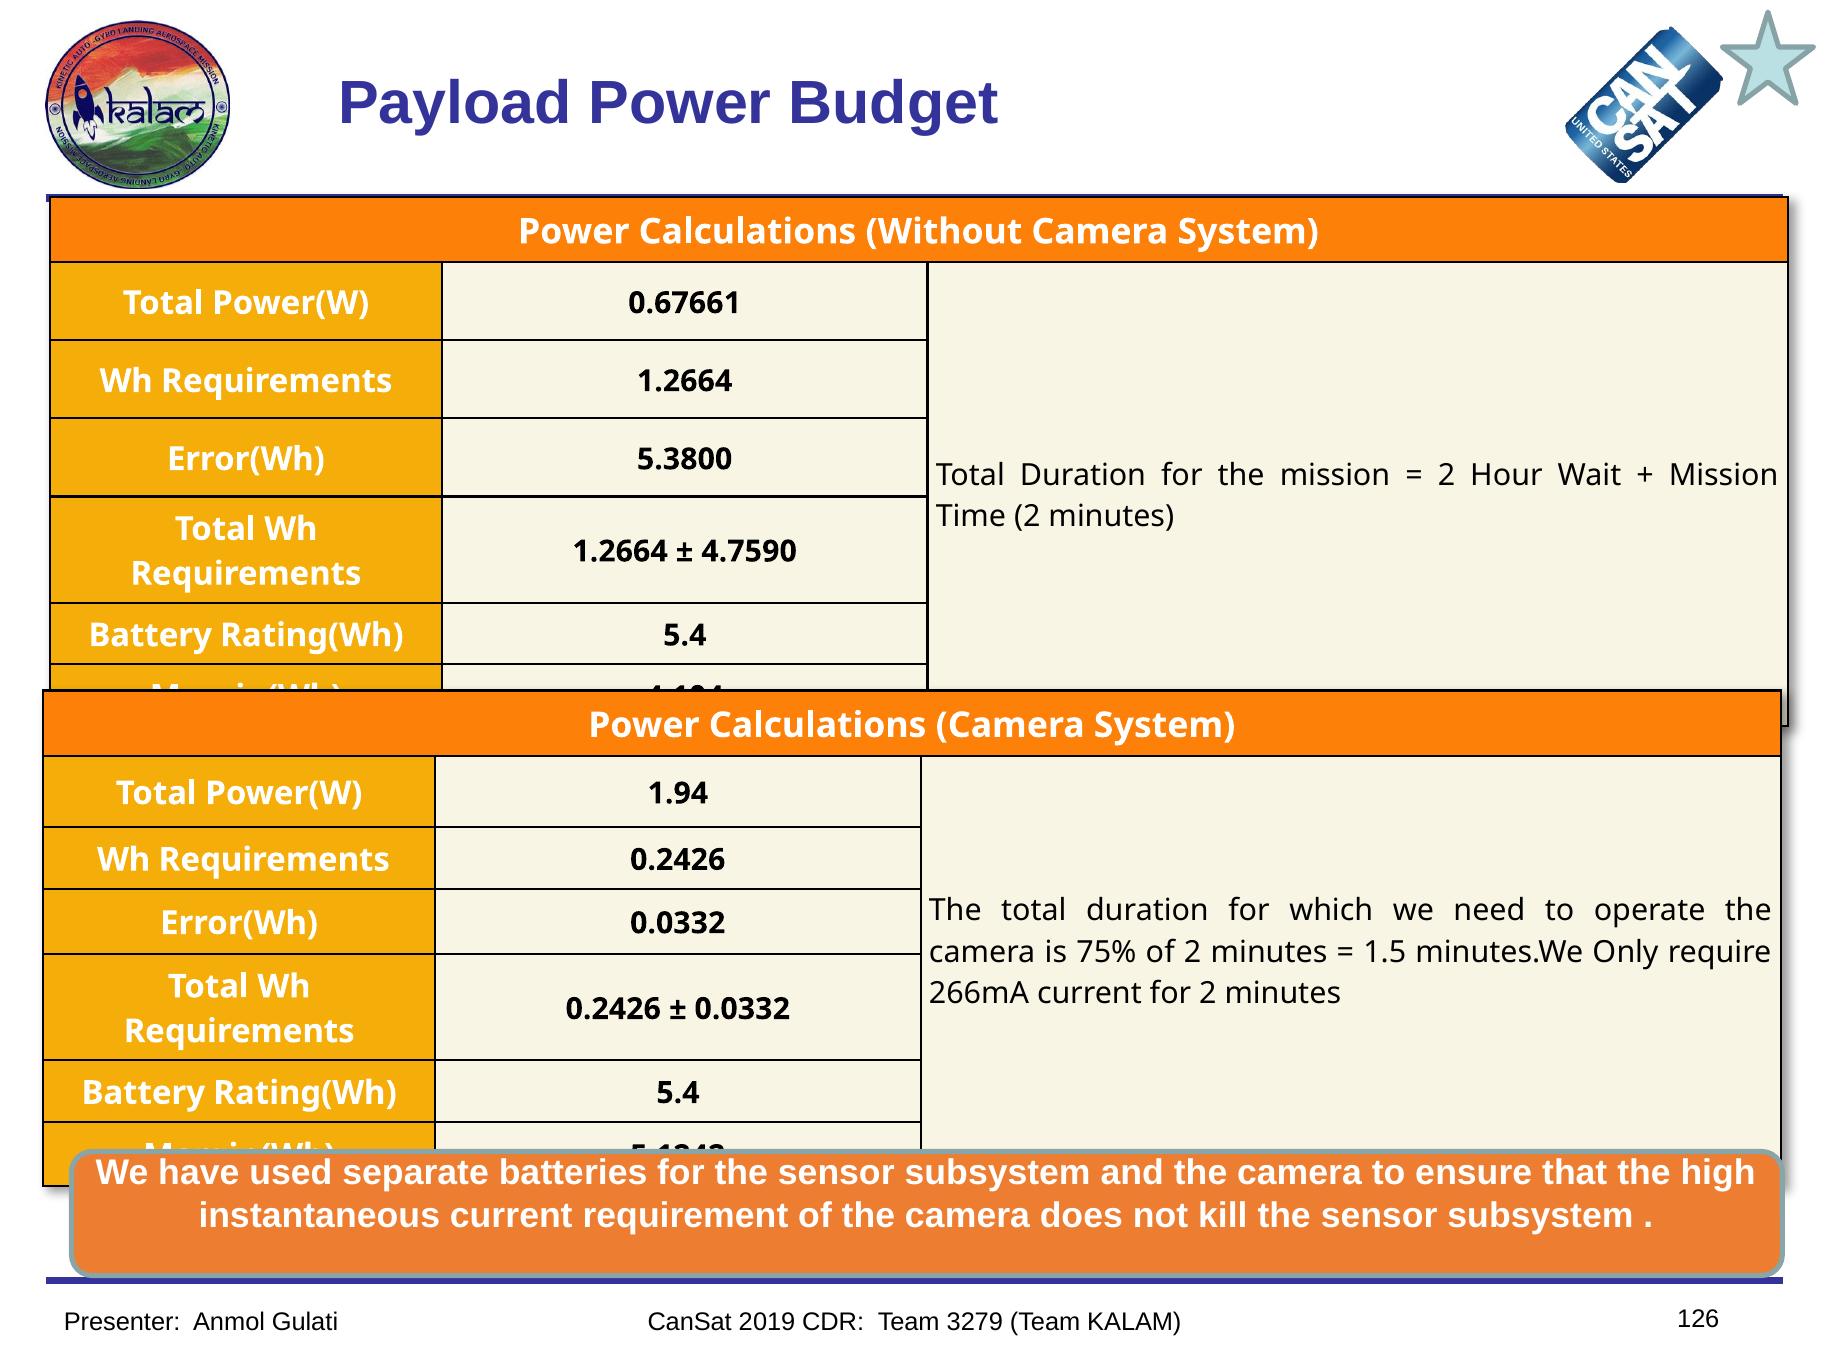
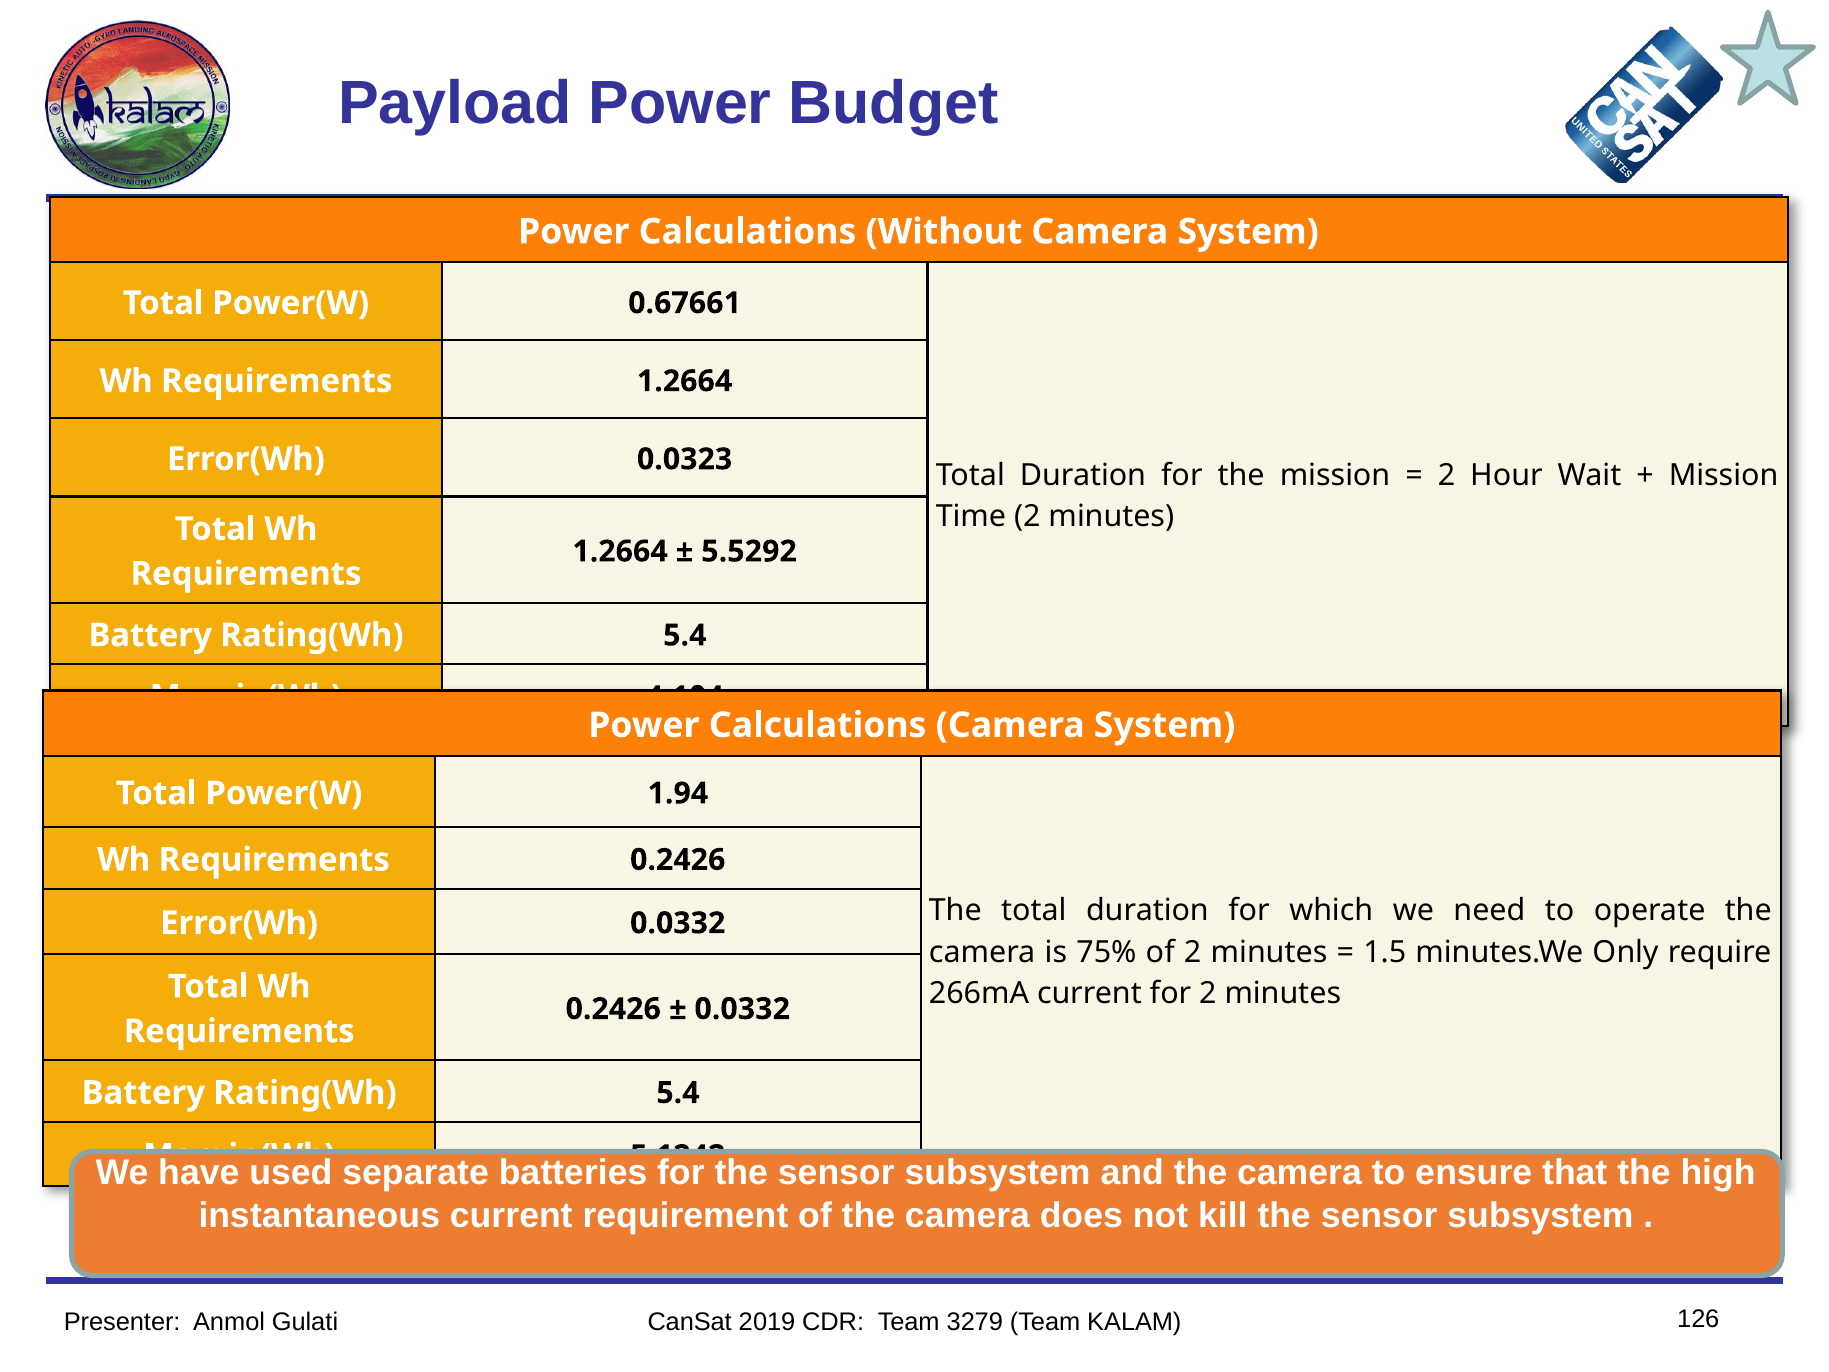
5.3800: 5.3800 -> 0.0323
4.7590: 4.7590 -> 5.5292
